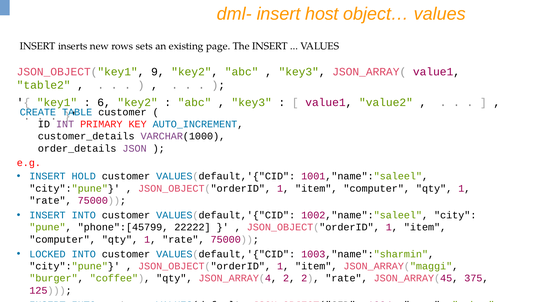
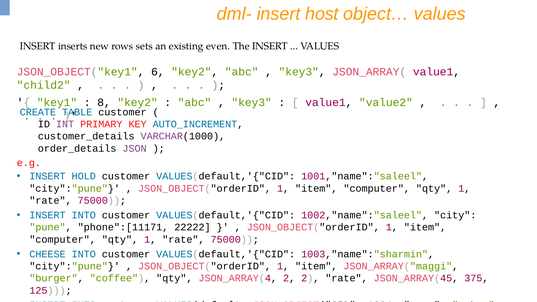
page: page -> even
9: 9 -> 6
table2: table2 -> child2
6: 6 -> 8
phone":[45799: phone":[45799 -> phone":[11171
LOCKED: LOCKED -> CHEESE
